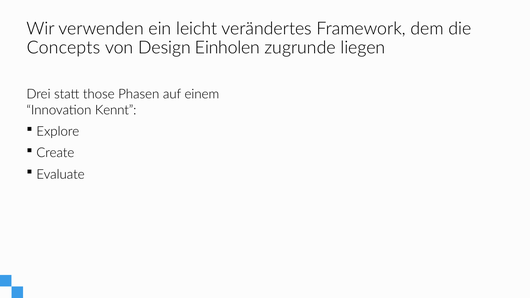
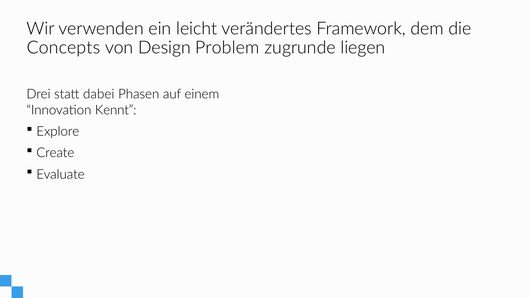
Einholen: Einholen -> Problem
those: those -> dabei
